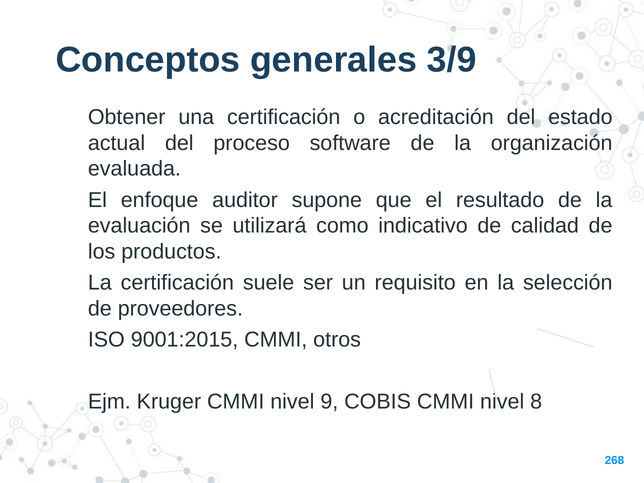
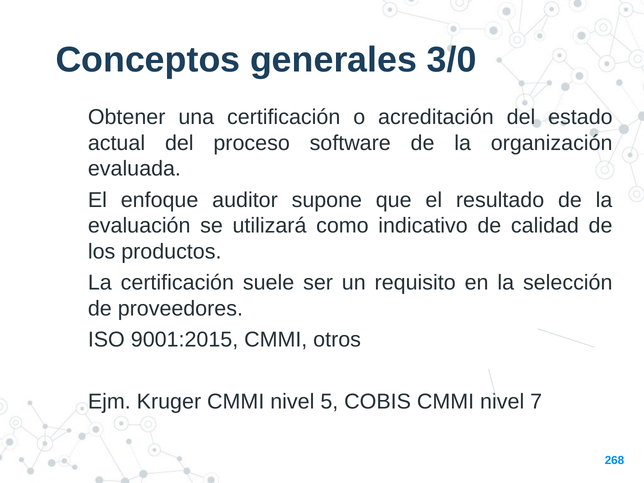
3/9: 3/9 -> 3/0
9: 9 -> 5
8: 8 -> 7
